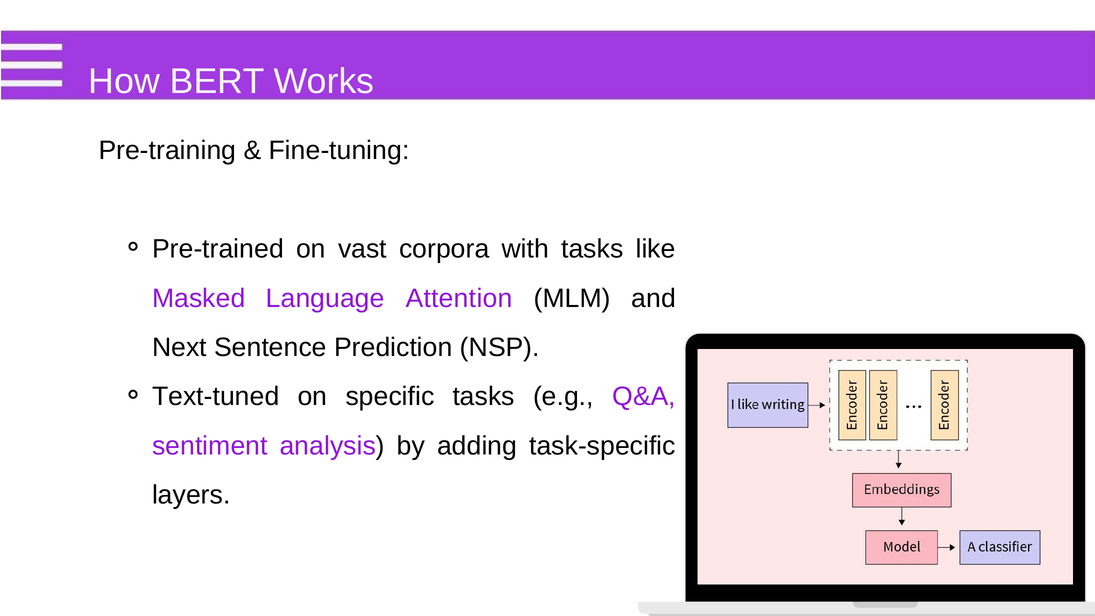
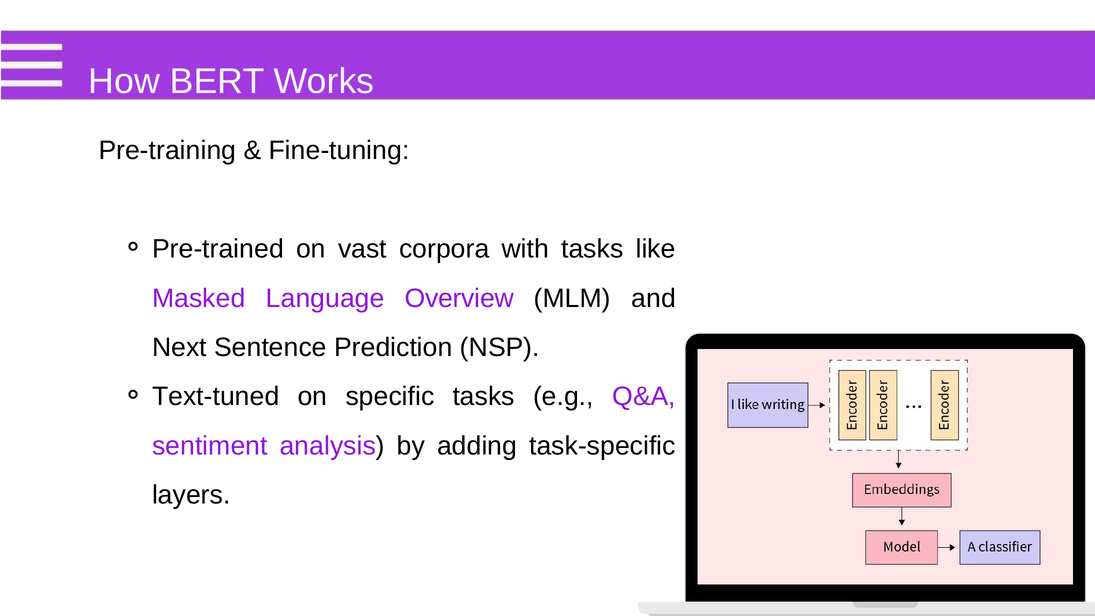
Attention: Attention -> Overview
